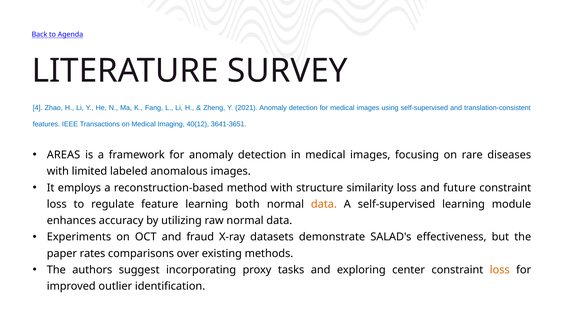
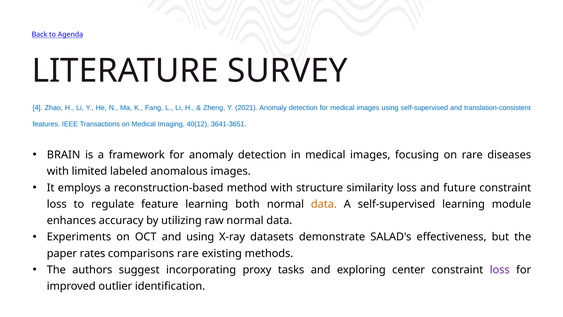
AREAS: AREAS -> BRAIN
and fraud: fraud -> using
comparisons over: over -> rare
loss at (500, 270) colour: orange -> purple
